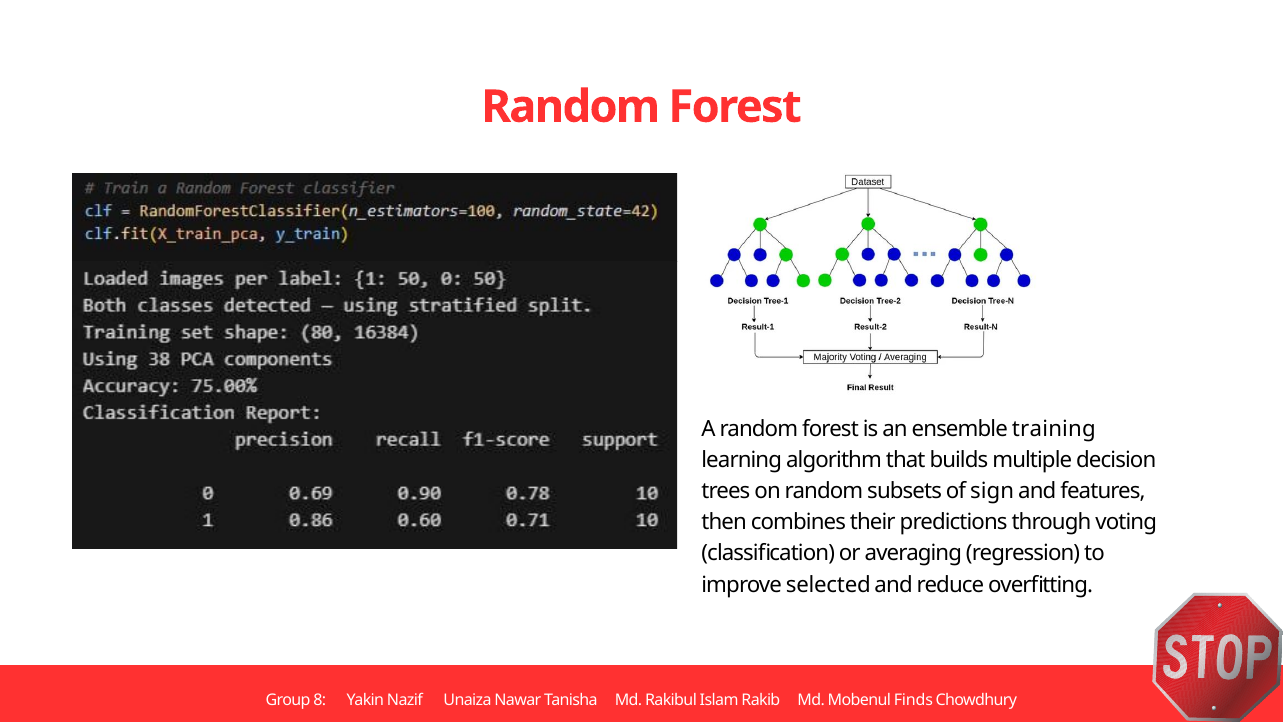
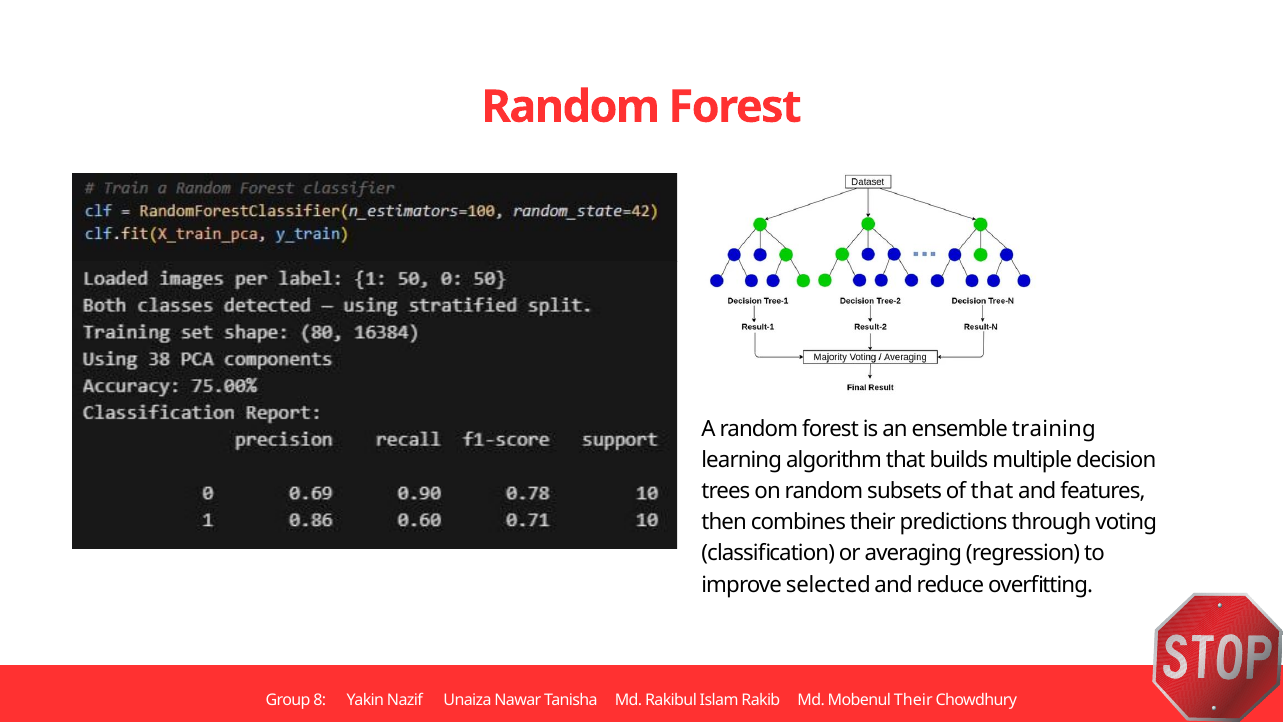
of sign: sign -> that
Mobenul Finds: Finds -> Their
